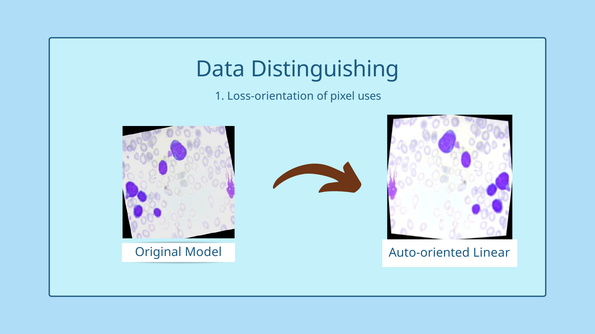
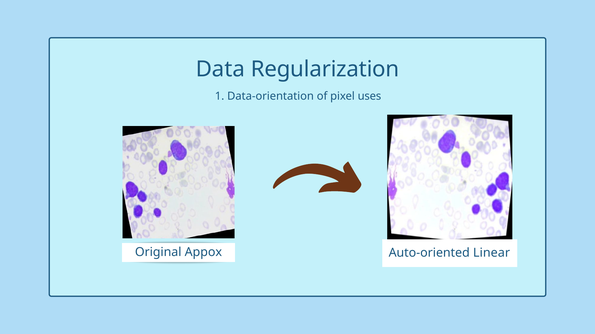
Distinguishing: Distinguishing -> Regularization
Loss-orientation: Loss-orientation -> Data-orientation
Model: Model -> Appox
